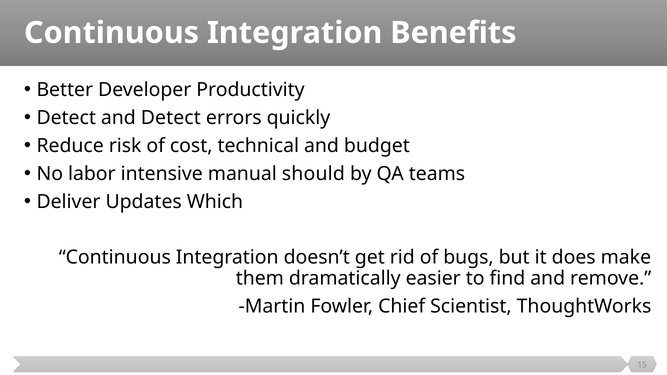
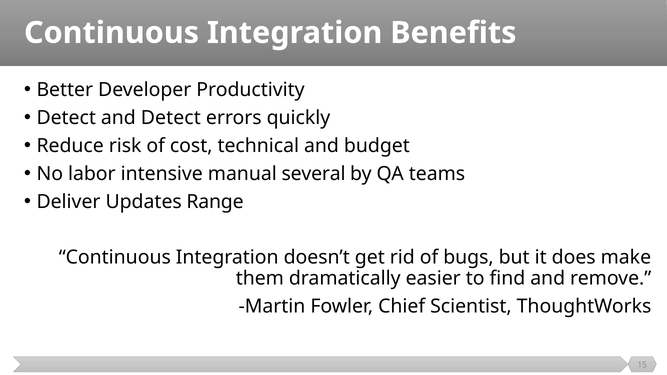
should: should -> several
Which: Which -> Range
